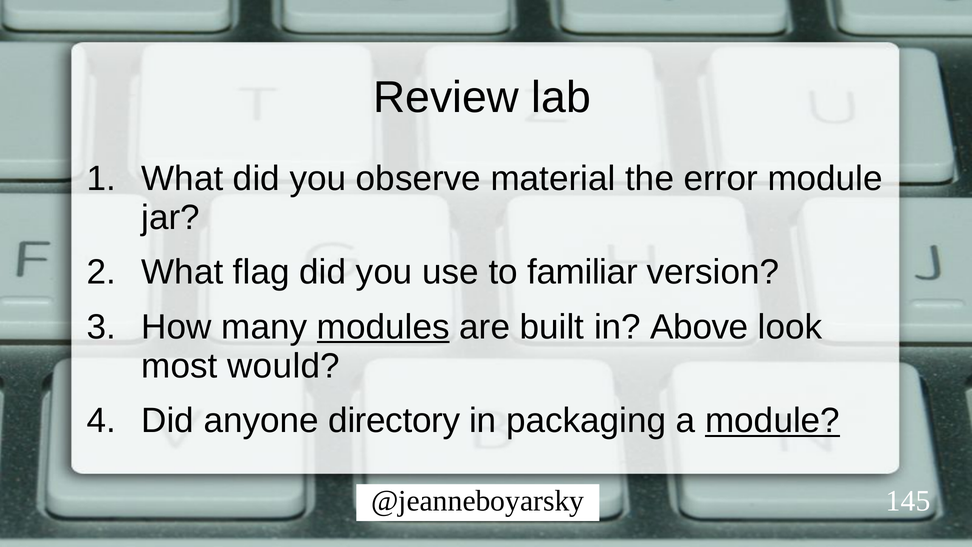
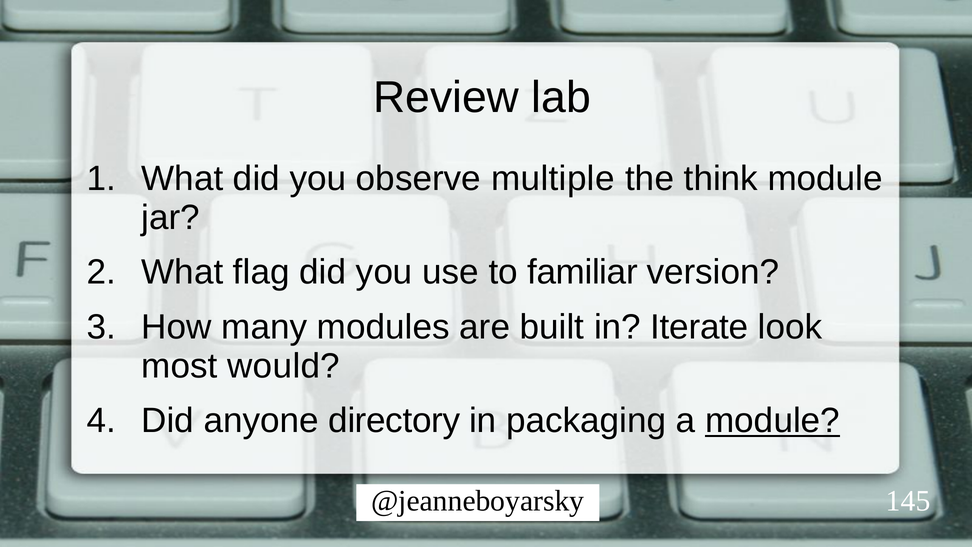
material: material -> multiple
error: error -> think
modules underline: present -> none
Above: Above -> Iterate
